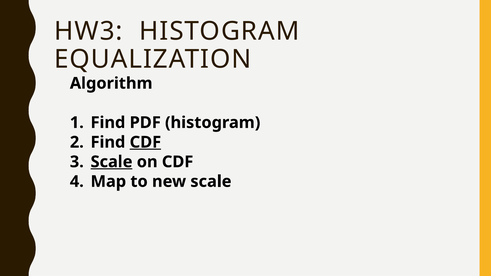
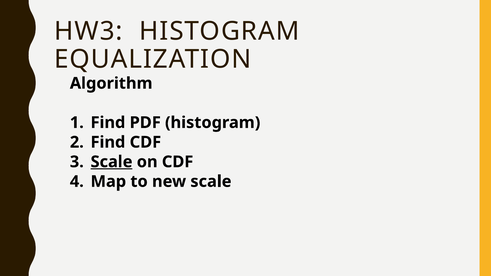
CDF at (145, 142) underline: present -> none
